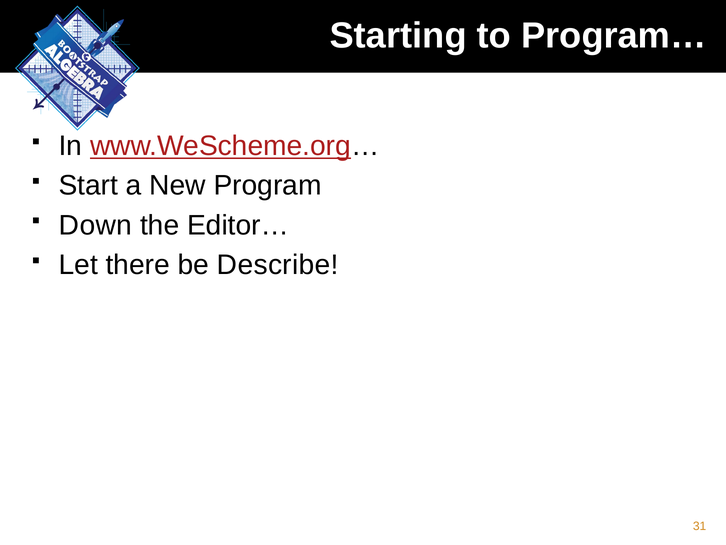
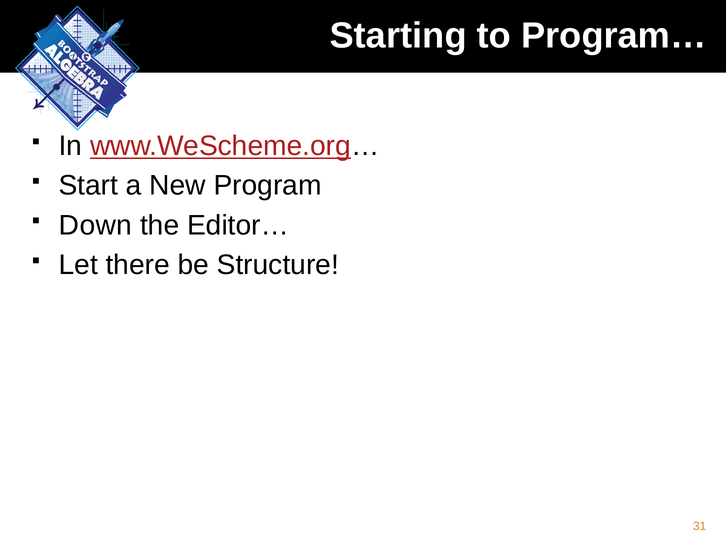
Describe: Describe -> Structure
